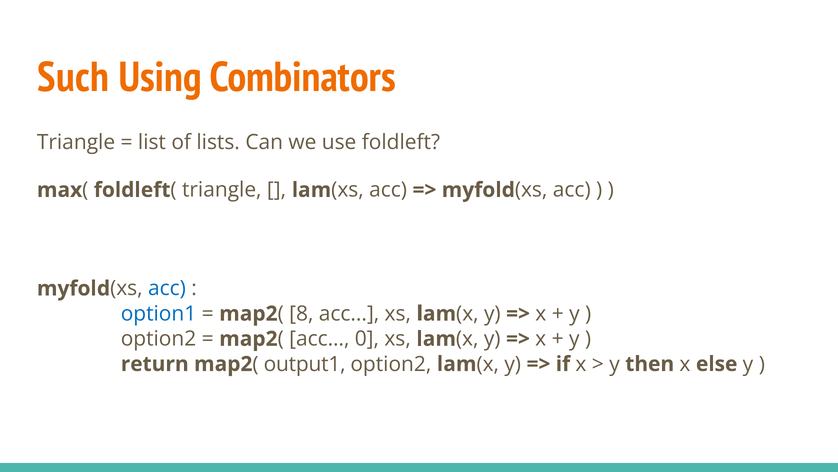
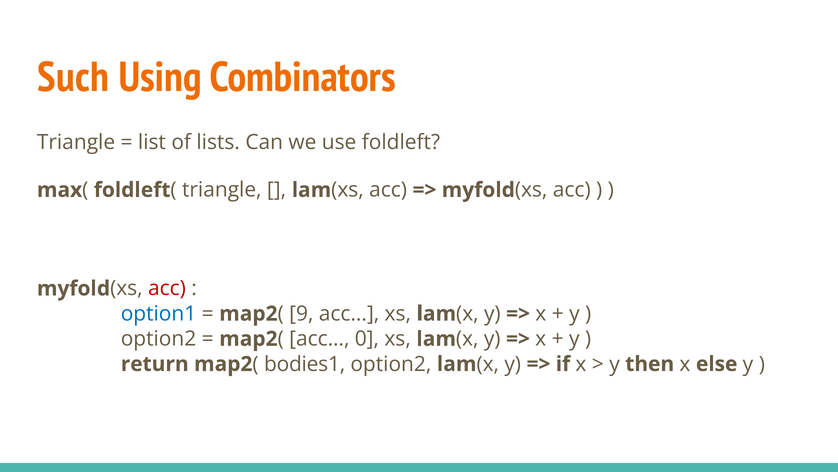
acc at (167, 288) colour: blue -> red
8: 8 -> 9
output1: output1 -> bodies1
